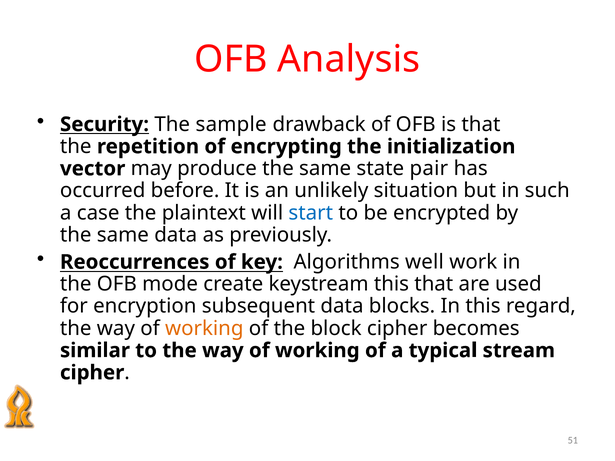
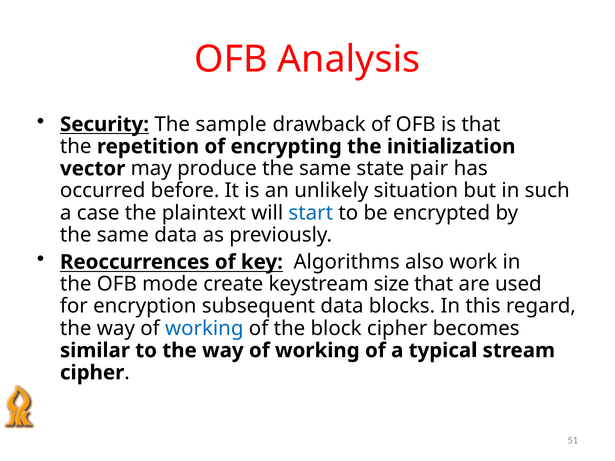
well: well -> also
keystream this: this -> size
working at (204, 329) colour: orange -> blue
